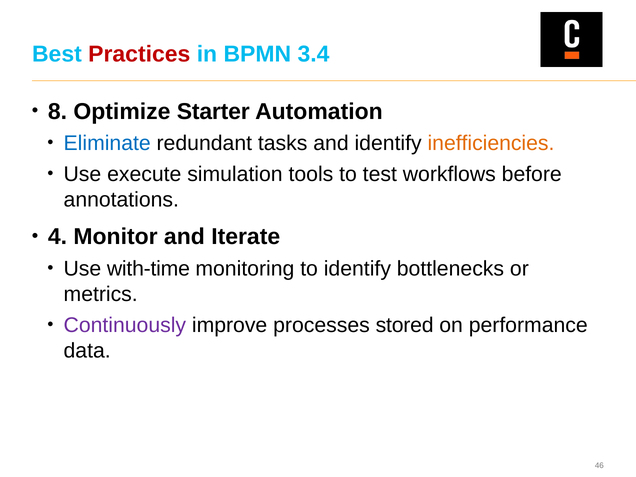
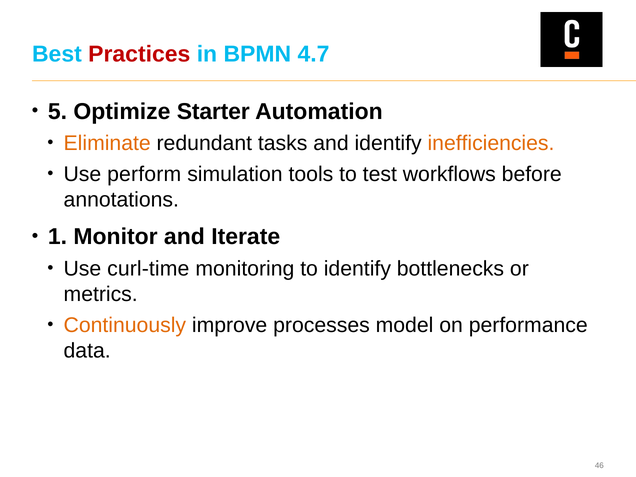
3.4: 3.4 -> 4.7
8: 8 -> 5
Eliminate colour: blue -> orange
execute: execute -> perform
4: 4 -> 1
with-time: with-time -> curl-time
Continuously colour: purple -> orange
stored: stored -> model
